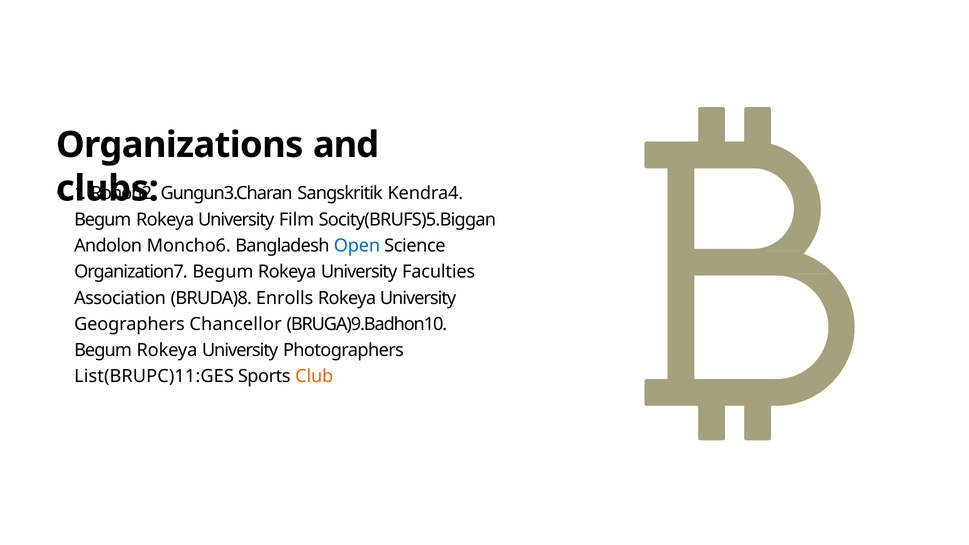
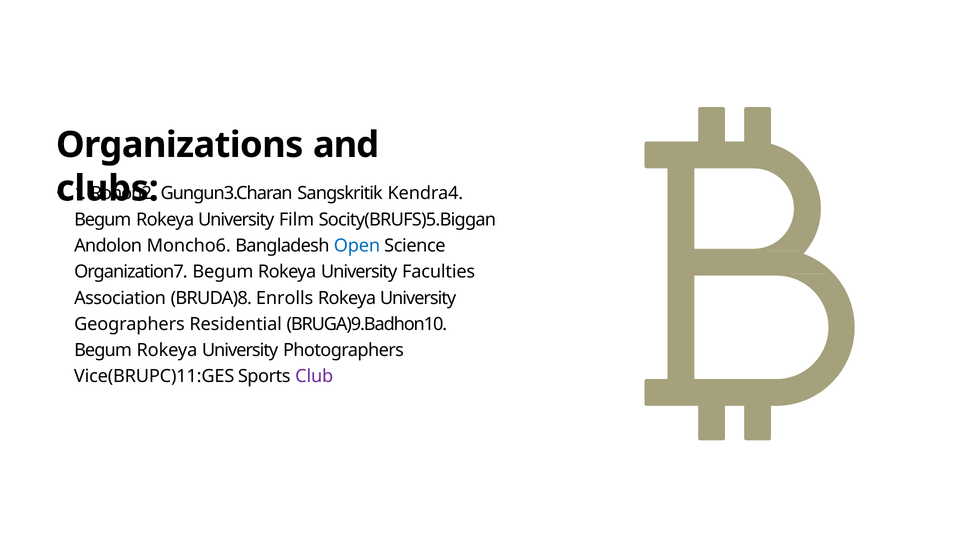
Chancellor: Chancellor -> Residential
List(BRUPC)11:GES: List(BRUPC)11:GES -> Vice(BRUPC)11:GES
Club colour: orange -> purple
